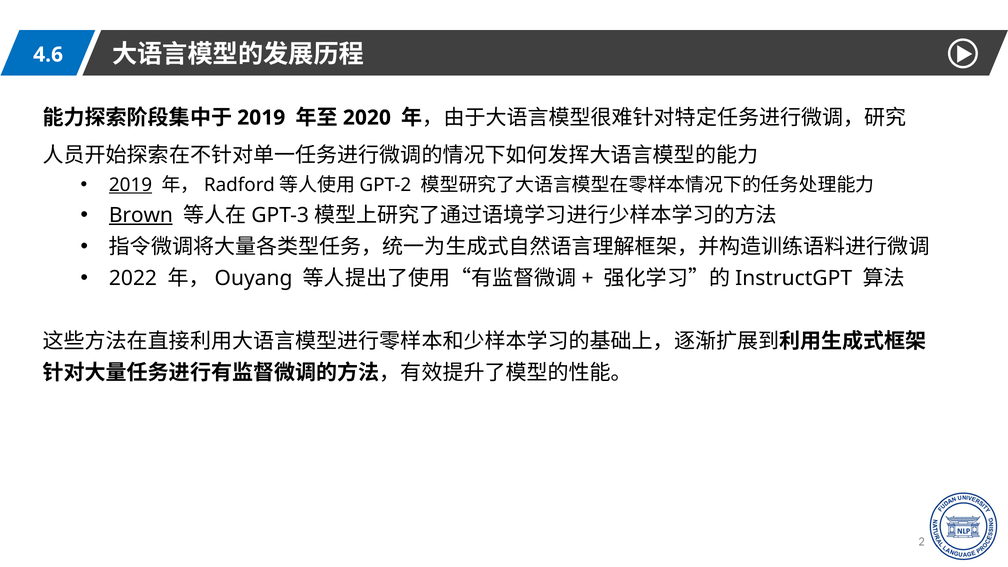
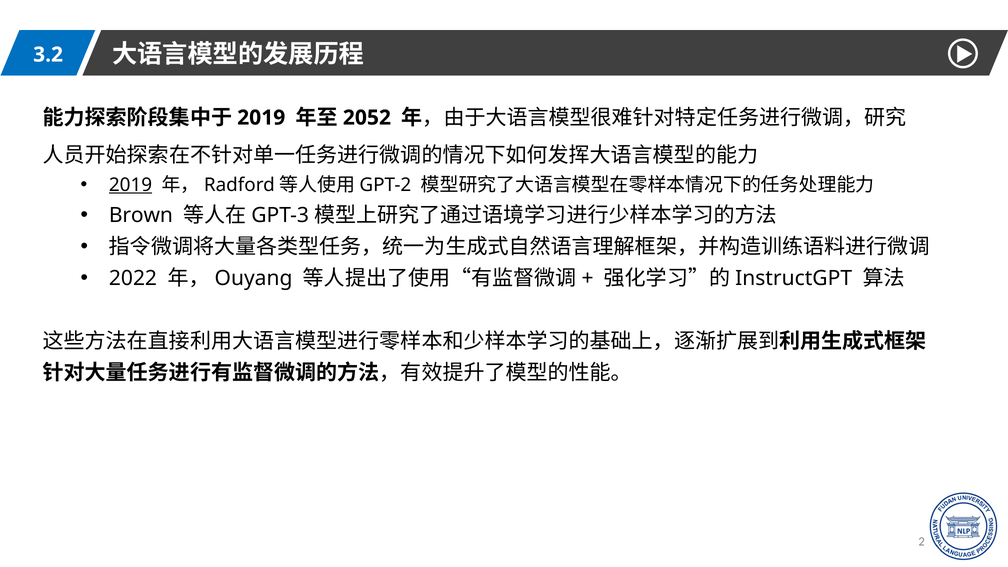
4.6: 4.6 -> 3.2
2020: 2020 -> 2052
Brown underline: present -> none
